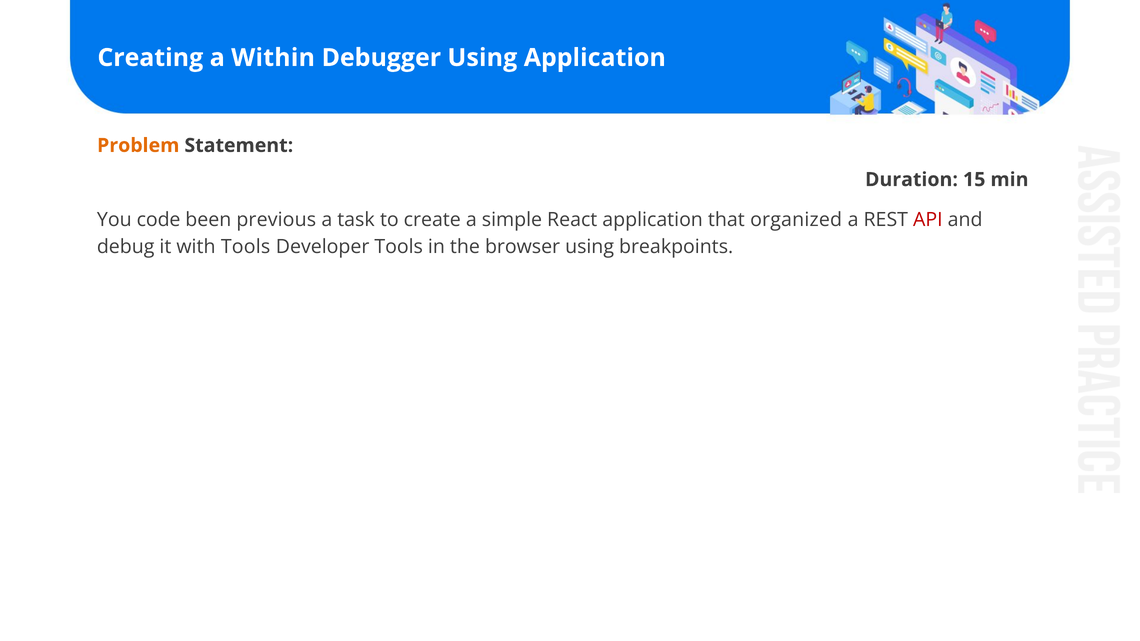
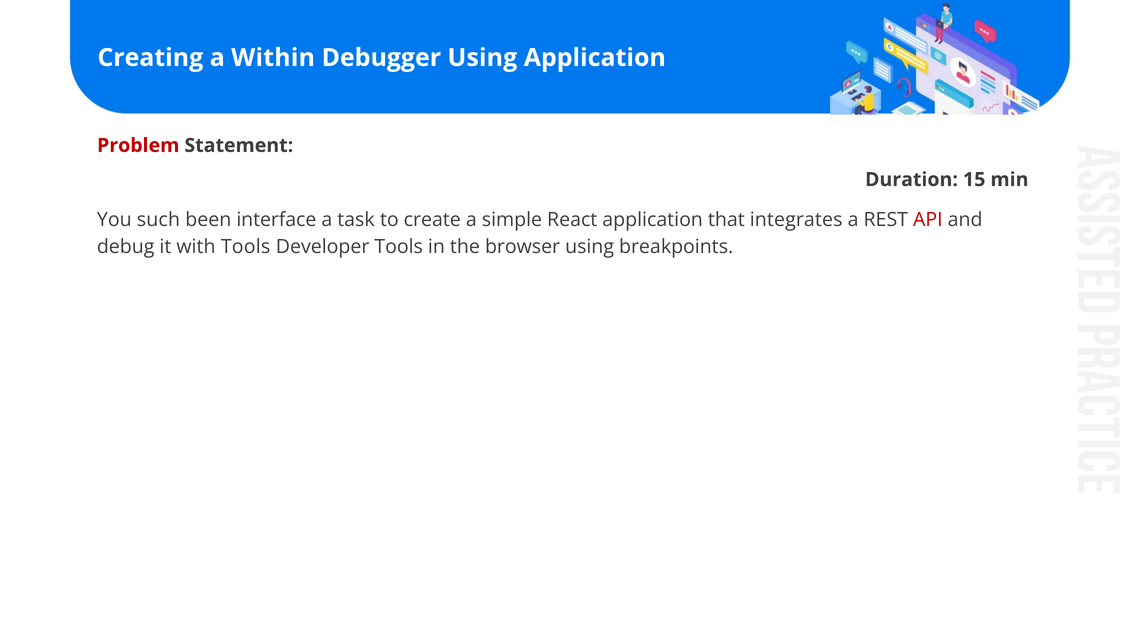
Problem colour: orange -> red
code: code -> such
previous: previous -> interface
organized: organized -> integrates
